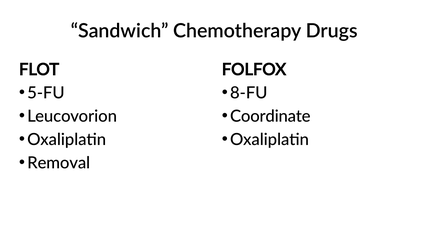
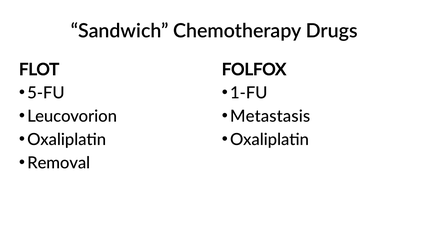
8-FU: 8-FU -> 1-FU
Coordinate: Coordinate -> Metastasis
